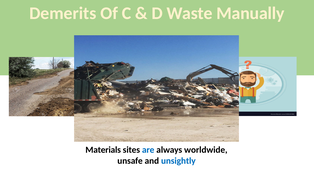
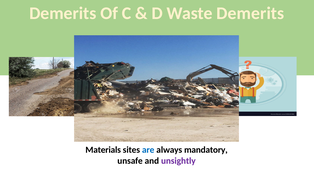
Waste Manually: Manually -> Demerits
worldwide: worldwide -> mandatory
unsightly colour: blue -> purple
